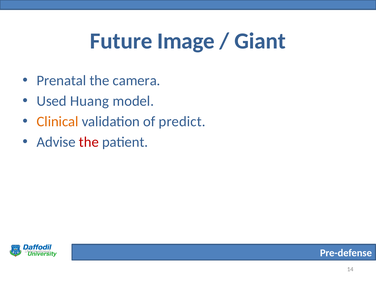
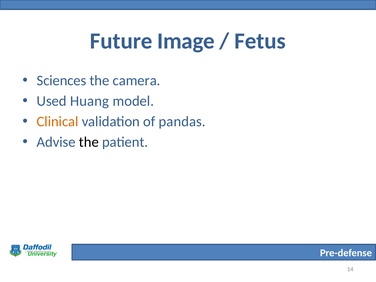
Giant: Giant -> Fetus
Prenatal: Prenatal -> Sciences
predict: predict -> pandas
the at (89, 142) colour: red -> black
